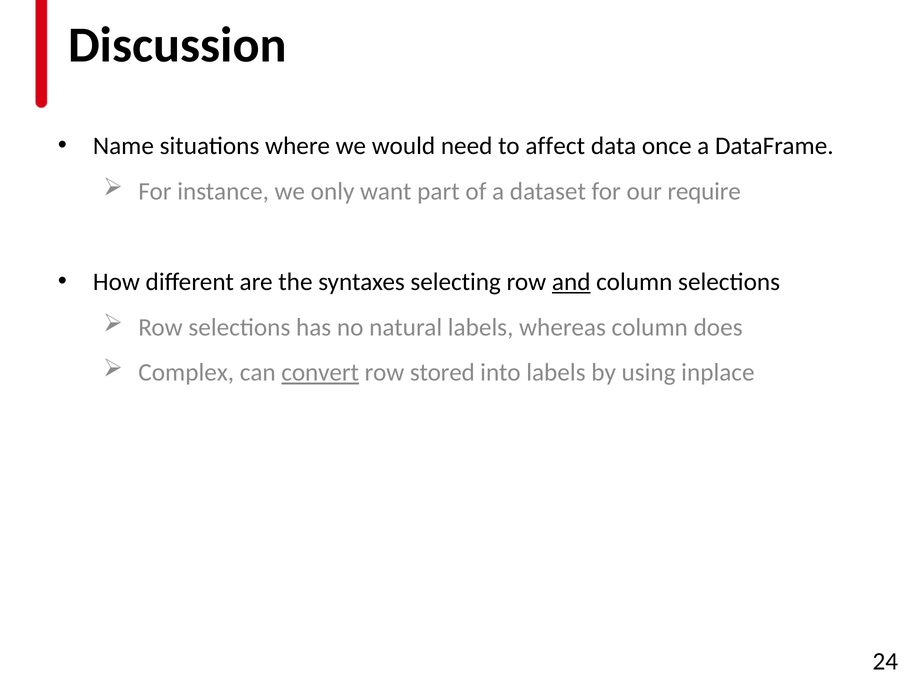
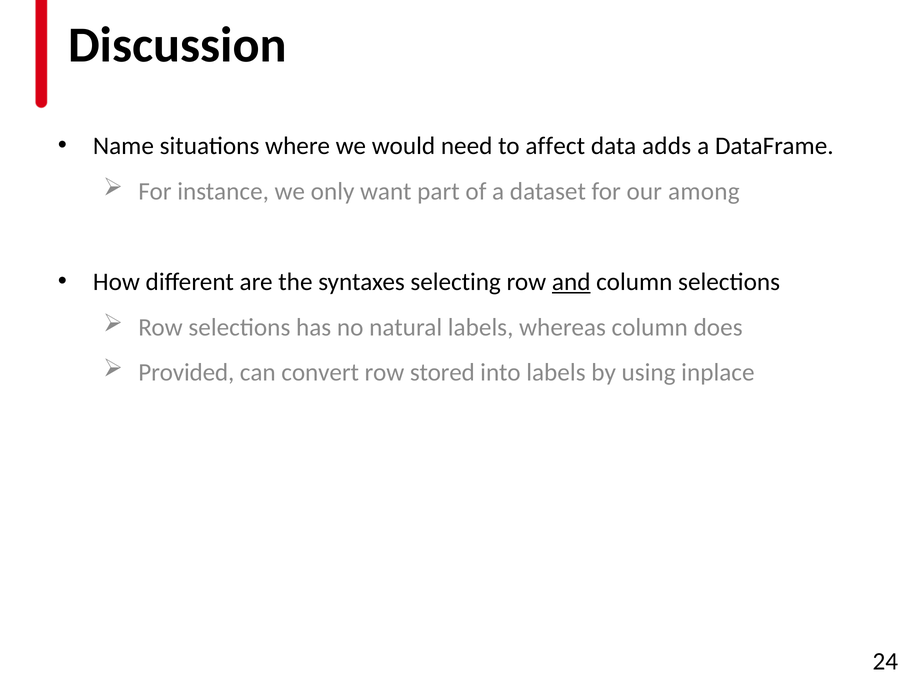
once: once -> adds
require: require -> among
Complex: Complex -> Provided
convert underline: present -> none
